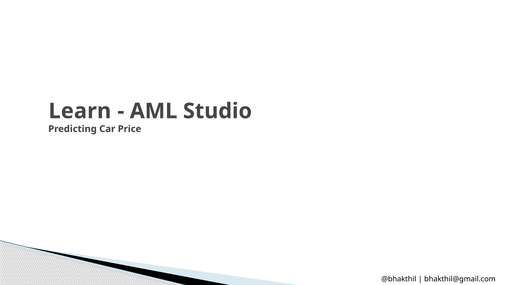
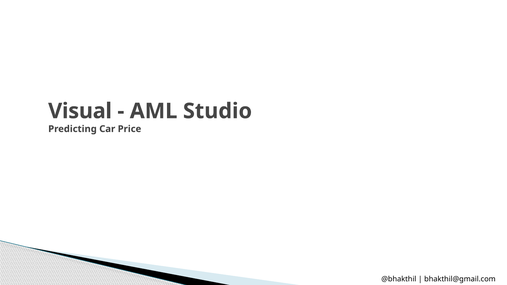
Learn: Learn -> Visual
